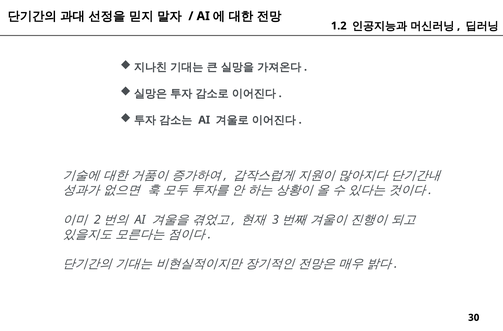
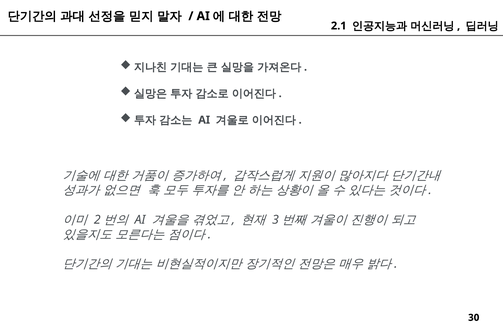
1.2: 1.2 -> 2.1
